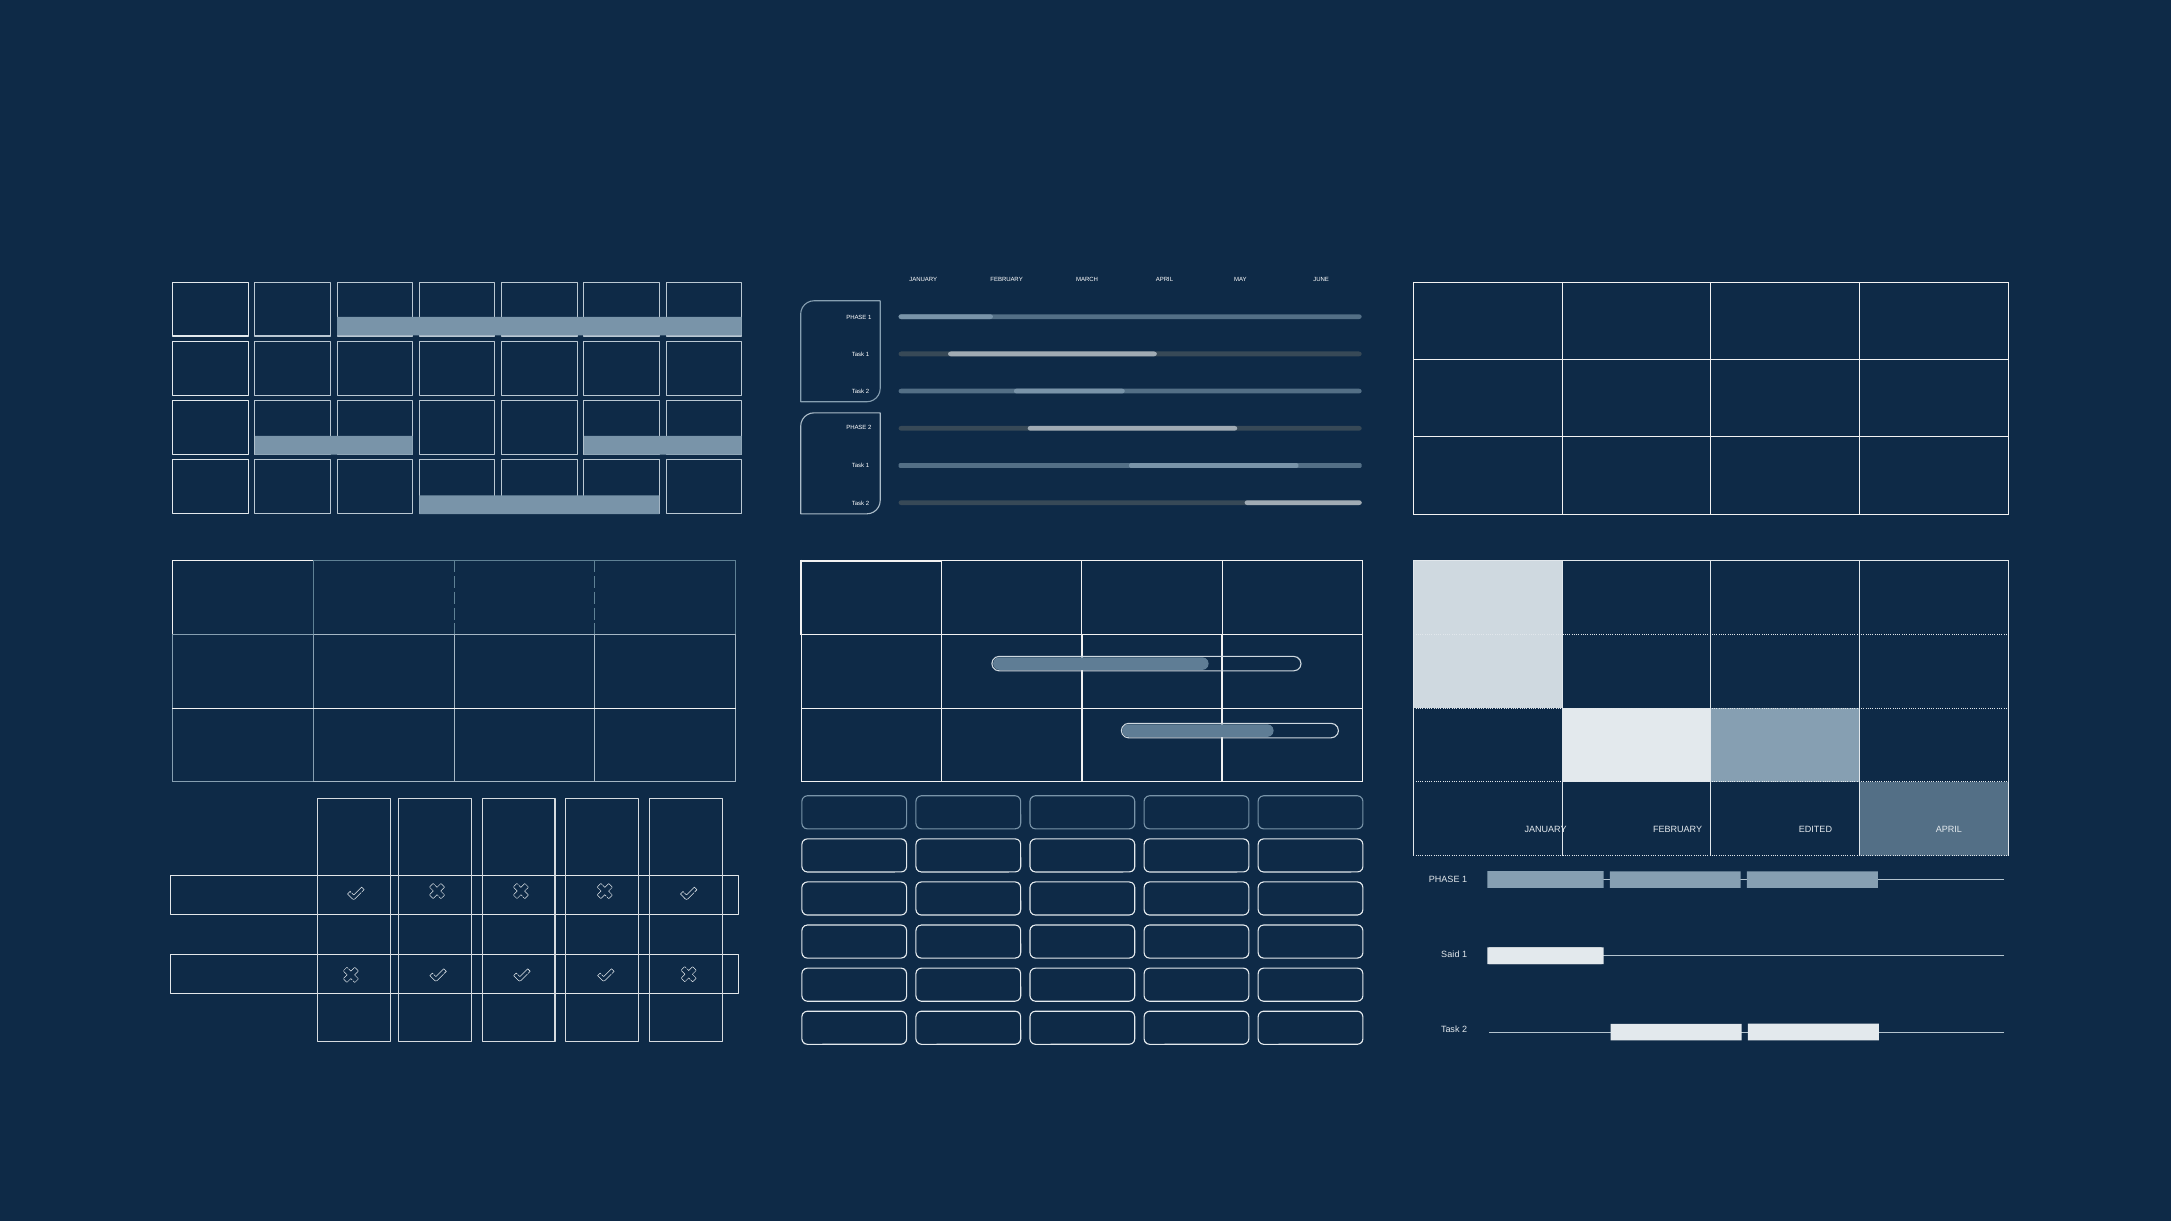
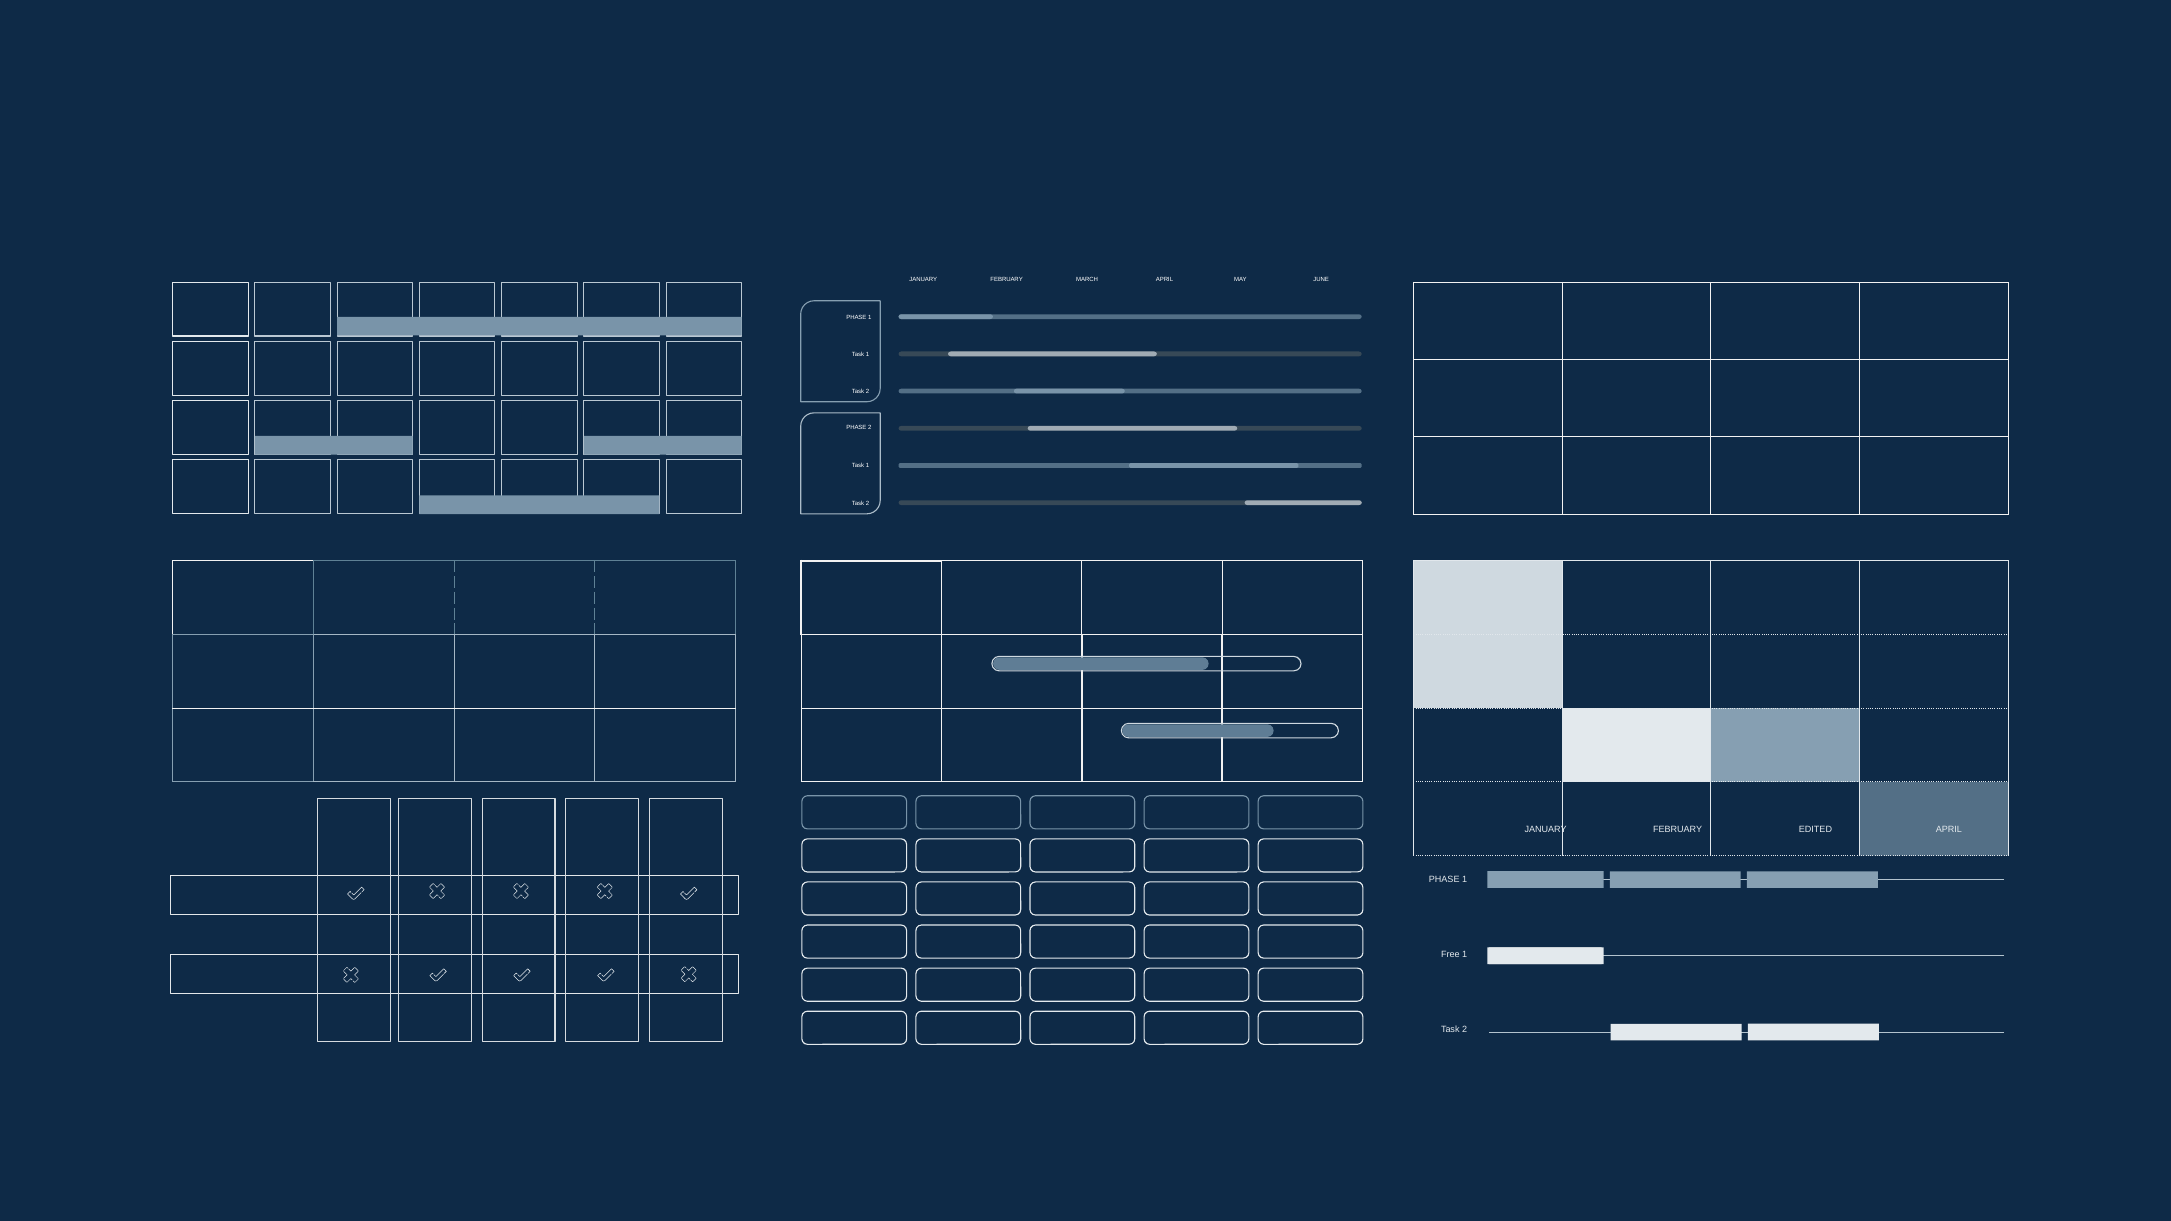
Said: Said -> Free
